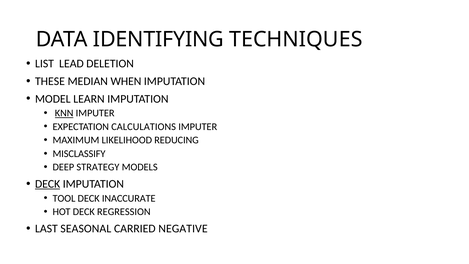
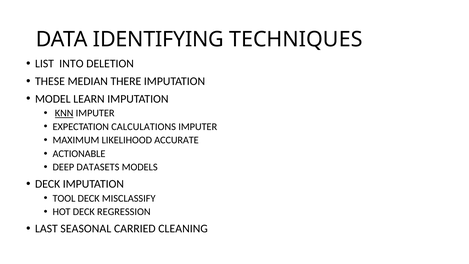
LEAD: LEAD -> INTO
WHEN: WHEN -> THERE
REDUCING: REDUCING -> ACCURATE
MISCLASSIFY: MISCLASSIFY -> ACTIONABLE
STRATEGY: STRATEGY -> DATASETS
DECK at (48, 184) underline: present -> none
INACCURATE: INACCURATE -> MISCLASSIFY
NEGATIVE: NEGATIVE -> CLEANING
